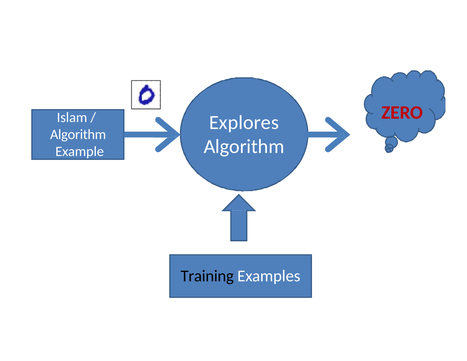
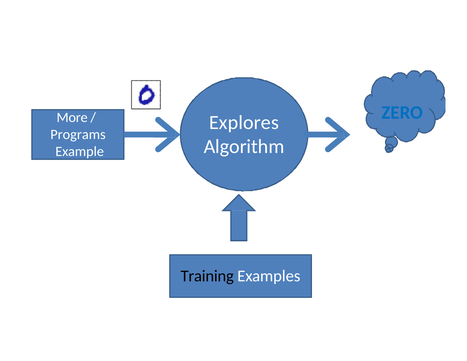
ZERO colour: red -> blue
Islam: Islam -> More
Algorithm at (78, 135): Algorithm -> Programs
